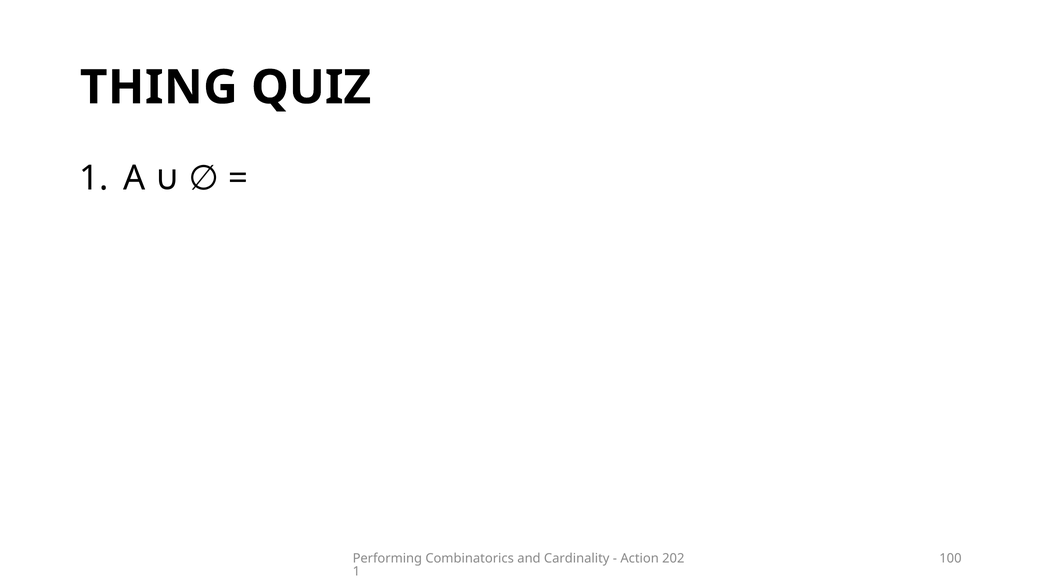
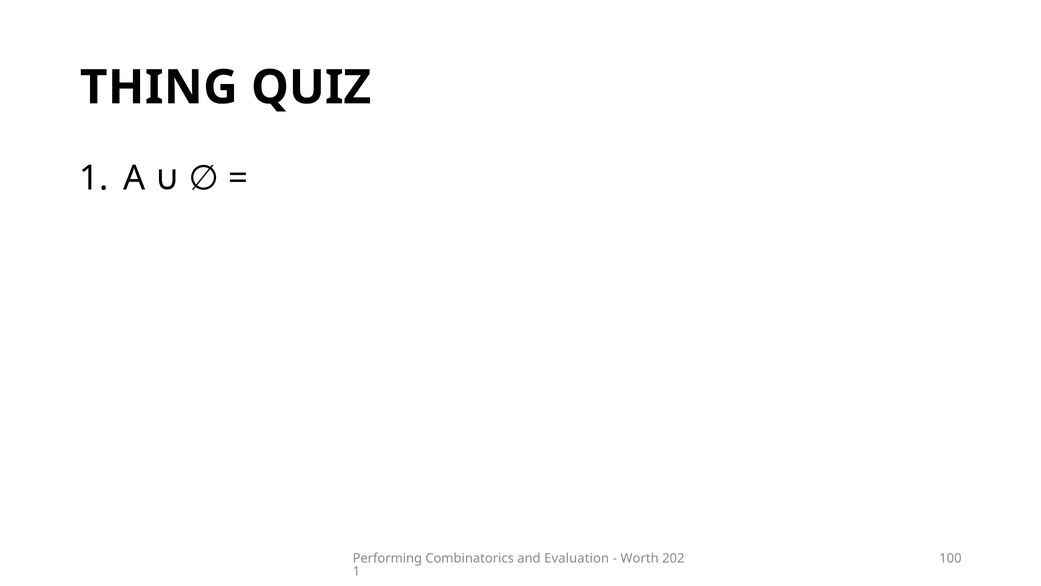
Cardinality: Cardinality -> Evaluation
Action: Action -> Worth
